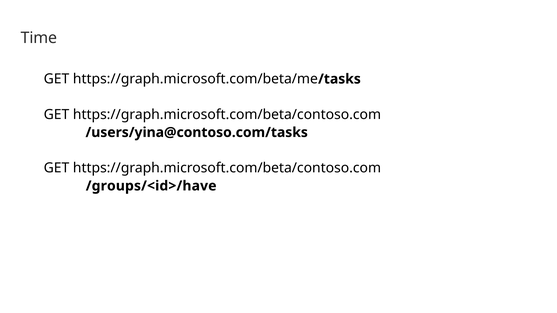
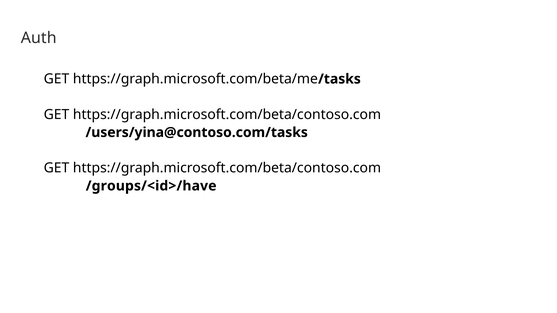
Time: Time -> Auth
